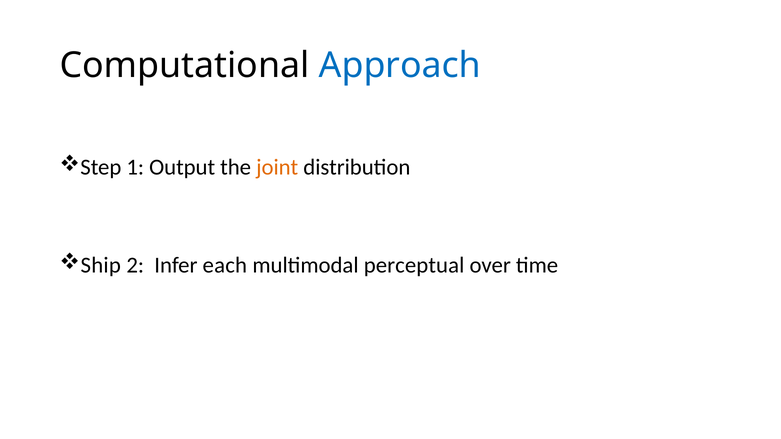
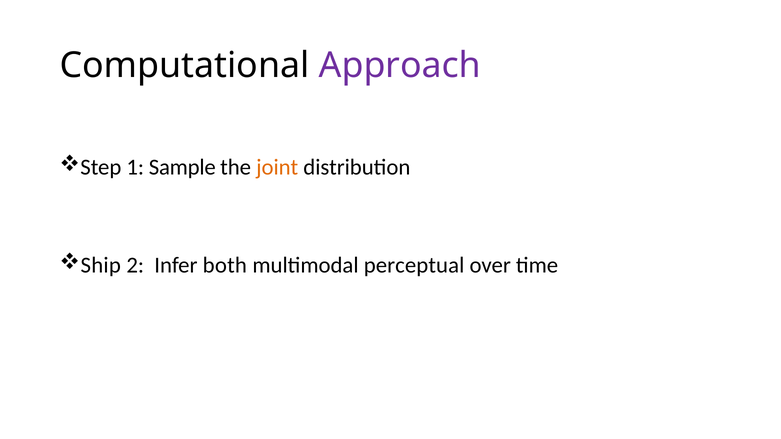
Approach colour: blue -> purple
Output: Output -> Sample
each: each -> both
